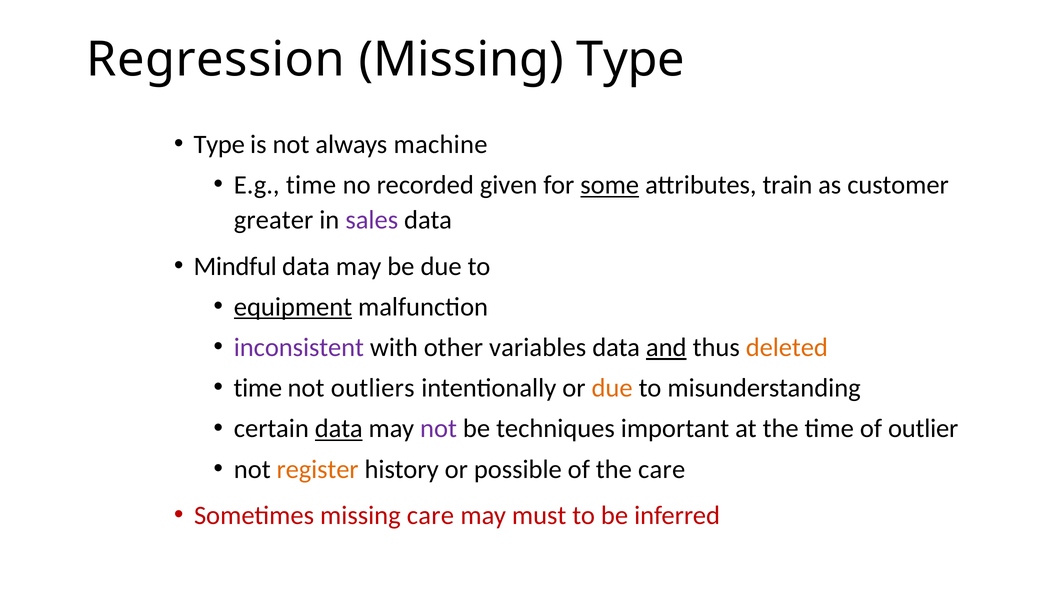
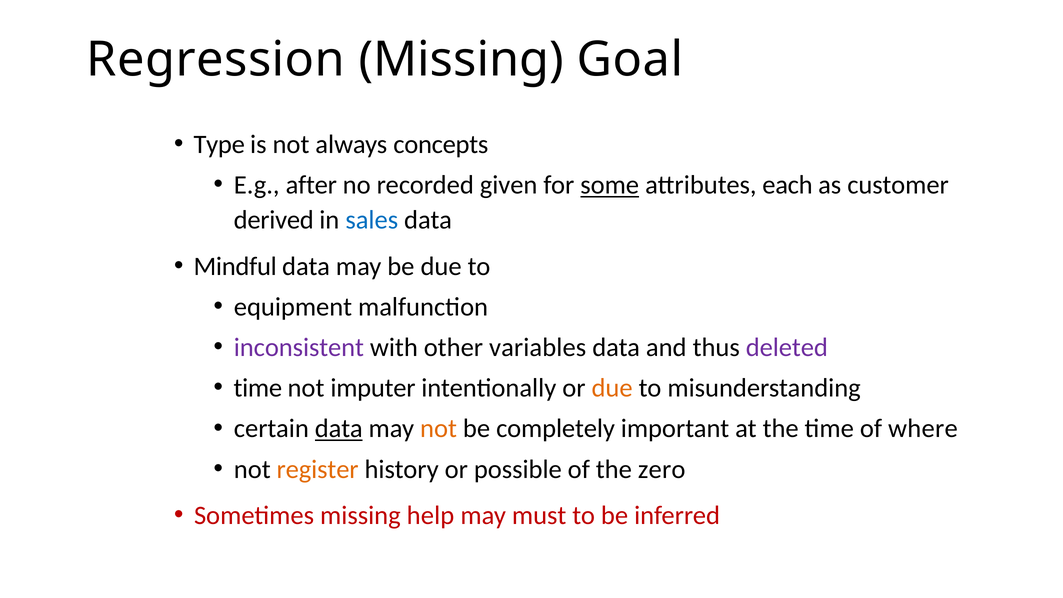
Missing Type: Type -> Goal
machine: machine -> concepts
E.g time: time -> after
train: train -> each
greater: greater -> derived
sales colour: purple -> blue
equipment underline: present -> none
and underline: present -> none
deleted colour: orange -> purple
outliers: outliers -> imputer
not at (438, 429) colour: purple -> orange
techniques: techniques -> completely
outlier: outlier -> where
the care: care -> zero
missing care: care -> help
